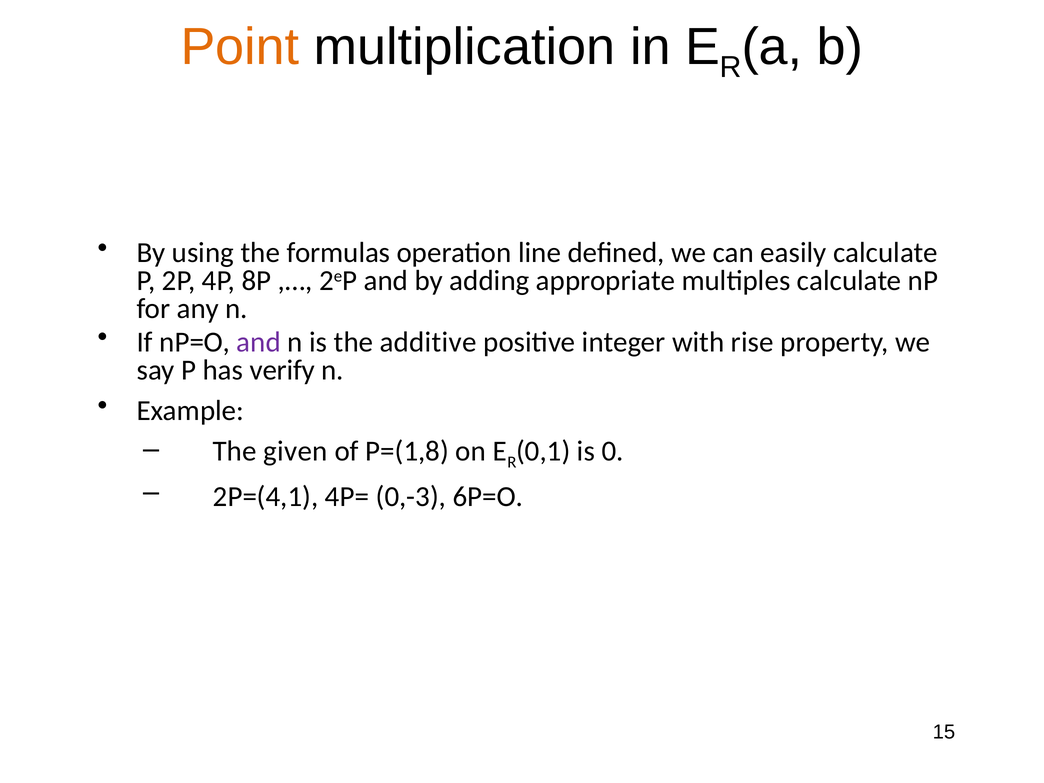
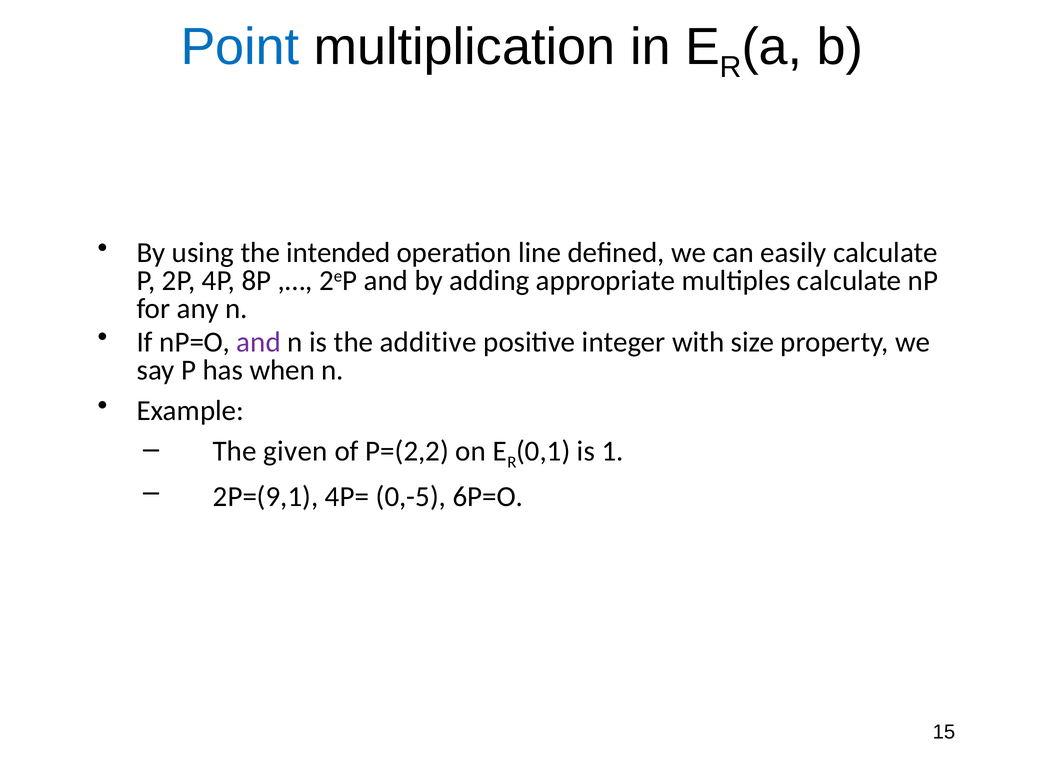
Point colour: orange -> blue
formulas: formulas -> intended
rise: rise -> size
verify: verify -> when
P=(1,8: P=(1,8 -> P=(2,2
0: 0 -> 1
2P=(4,1: 2P=(4,1 -> 2P=(9,1
0,-3: 0,-3 -> 0,-5
